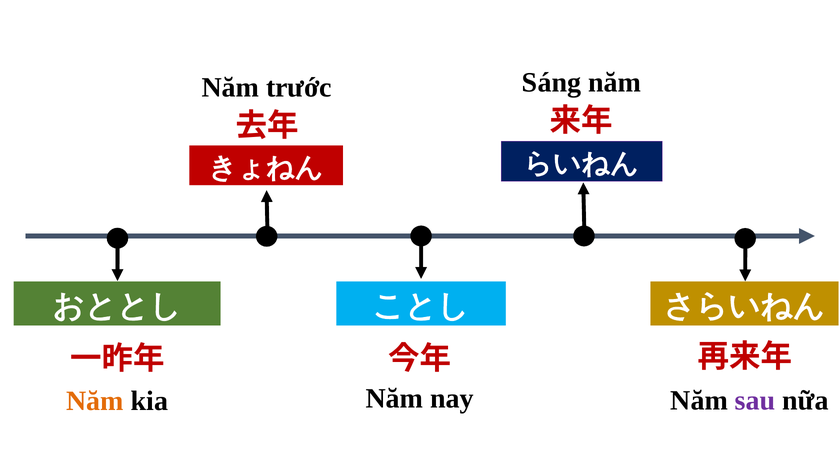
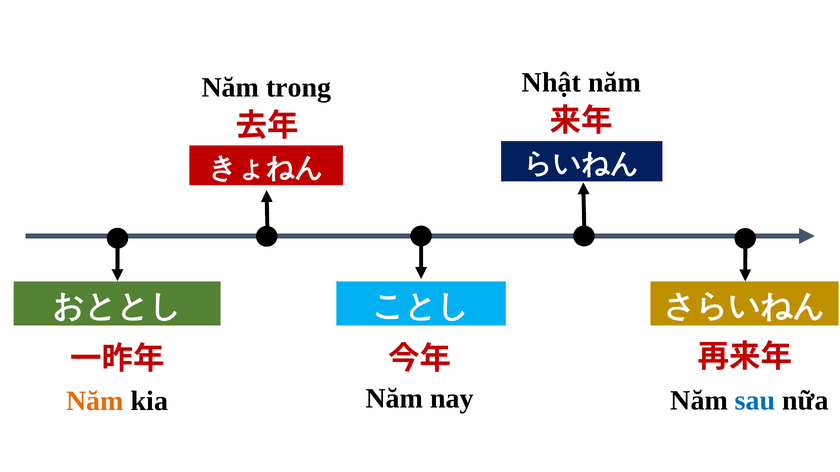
Sáng: Sáng -> Nhật
trước: trước -> trong
sau colour: purple -> blue
